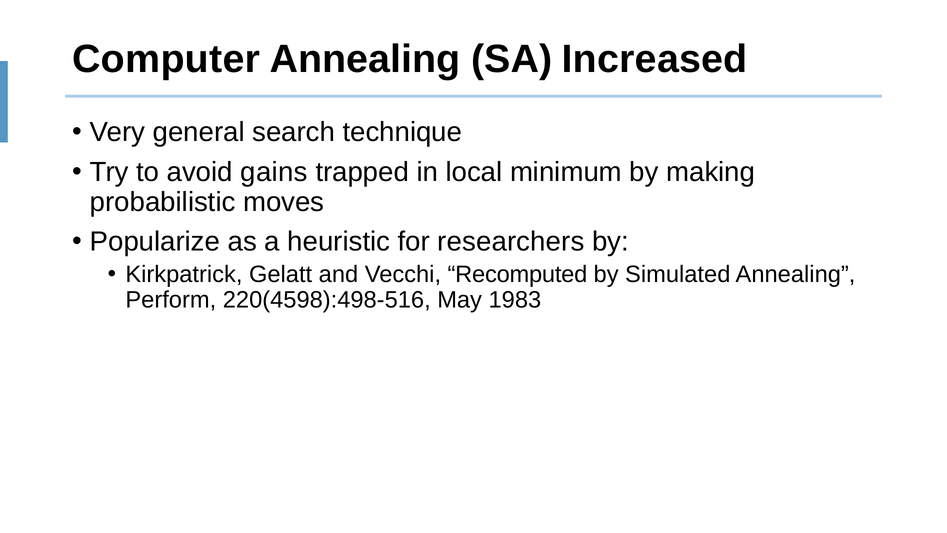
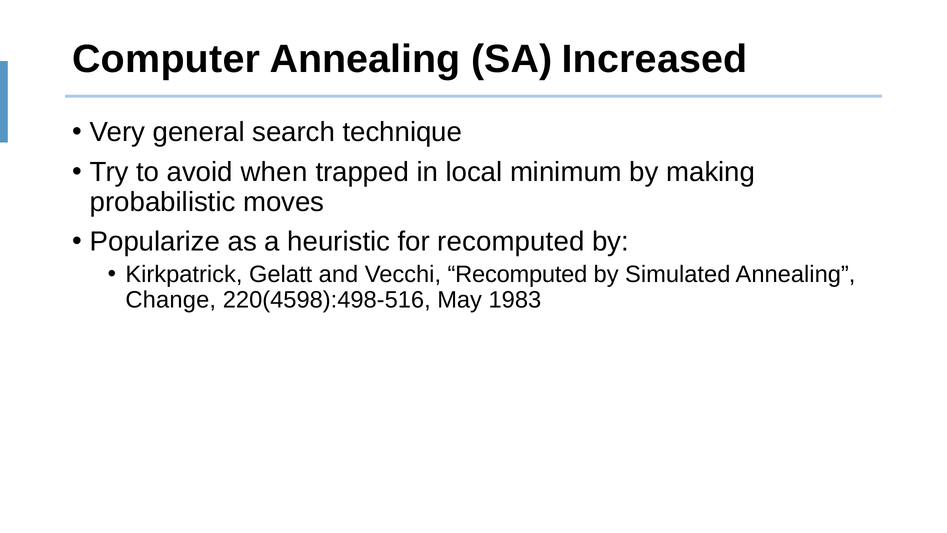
gains: gains -> when
for researchers: researchers -> recomputed
Perform: Perform -> Change
